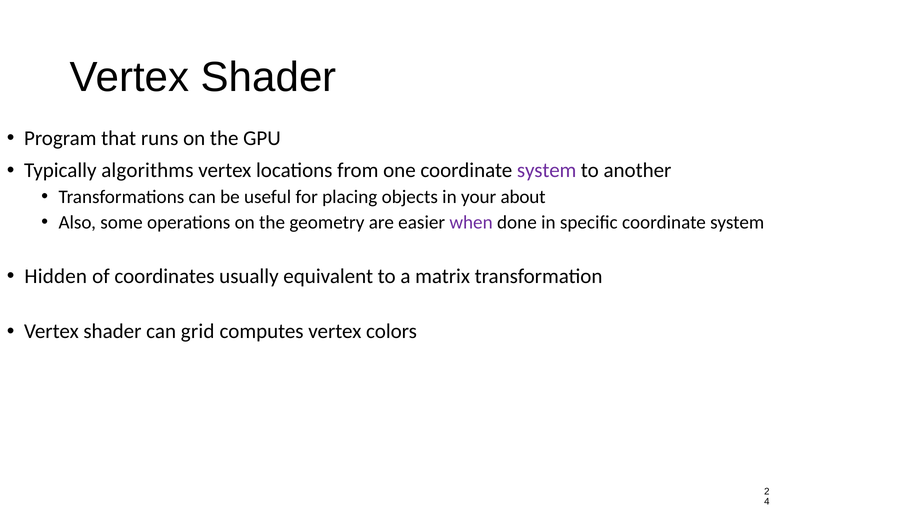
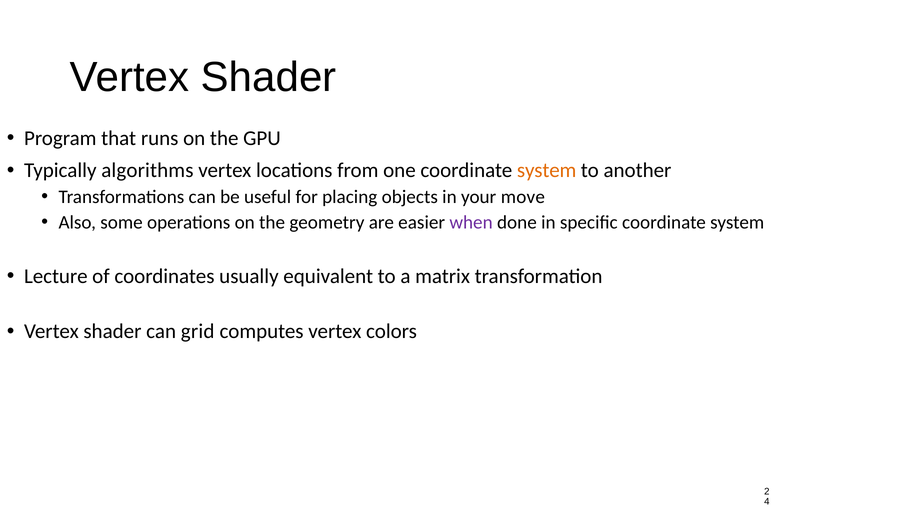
system at (547, 170) colour: purple -> orange
about: about -> move
Hidden: Hidden -> Lecture
